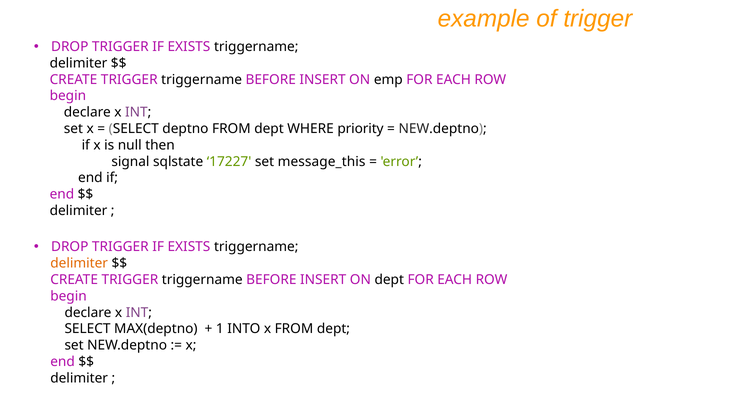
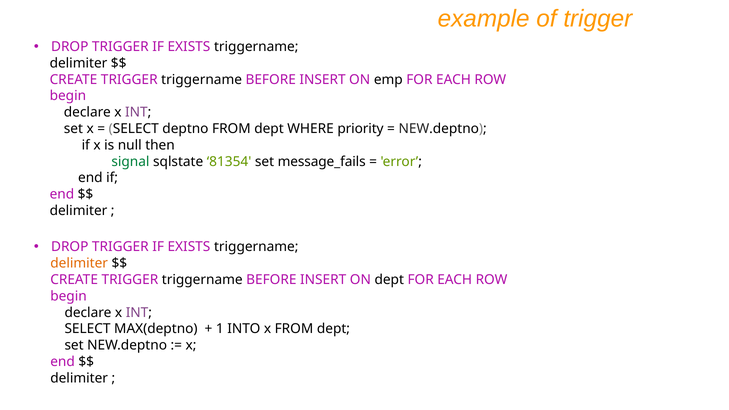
signal colour: black -> green
17227: 17227 -> 81354
message_this: message_this -> message_fails
